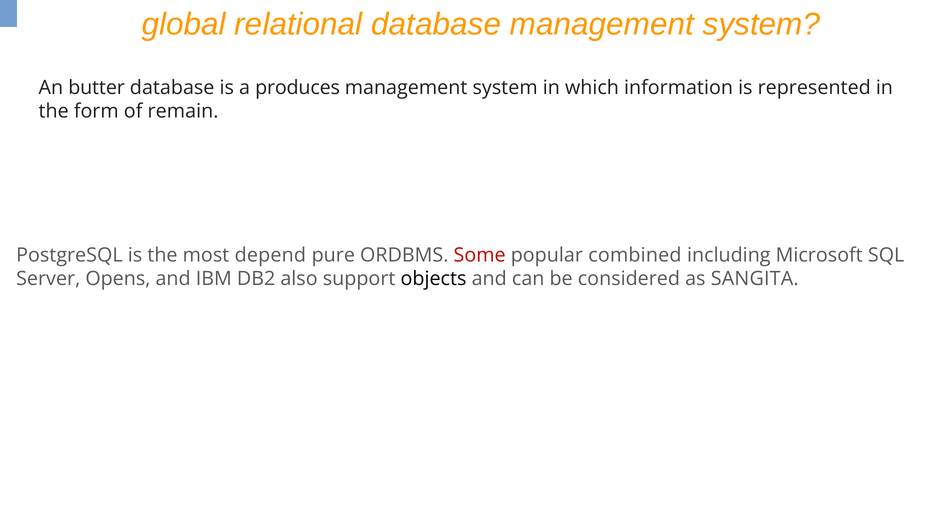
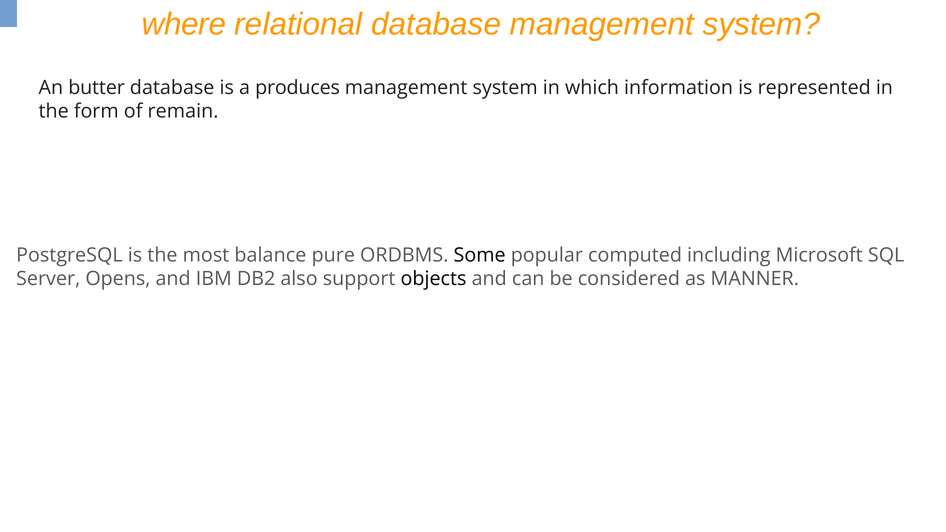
global: global -> where
depend: depend -> balance
Some colour: red -> black
combined: combined -> computed
SANGITA: SANGITA -> MANNER
